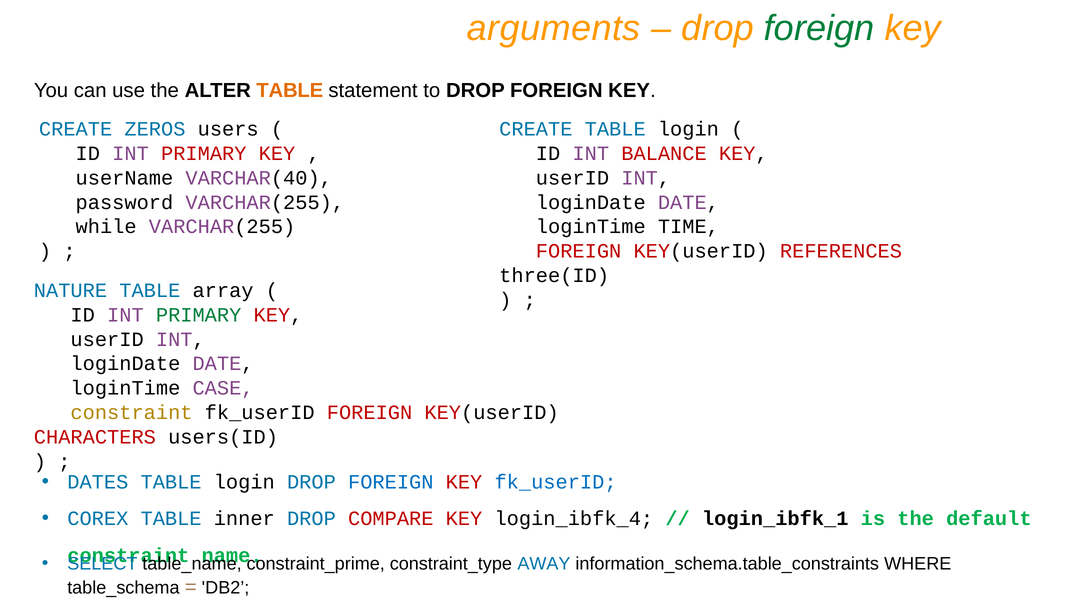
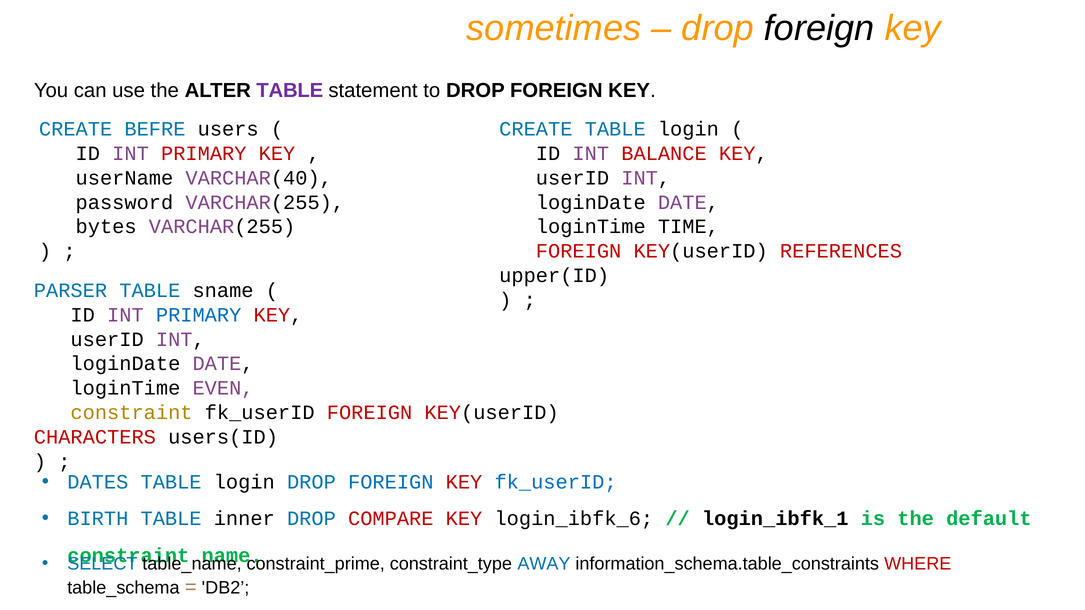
arguments: arguments -> sometimes
foreign at (819, 28) colour: green -> black
TABLE at (290, 90) colour: orange -> purple
ZEROS: ZEROS -> BEFRE
while: while -> bytes
three(ID: three(ID -> upper(ID
NATURE: NATURE -> PARSER
array: array -> sname
PRIMARY at (199, 315) colour: green -> blue
CASE: CASE -> EVEN
COREX: COREX -> BIRTH
login_ibfk_4: login_ibfk_4 -> login_ibfk_6
WHERE colour: black -> red
